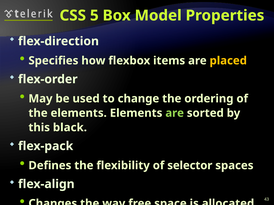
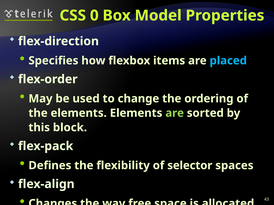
5: 5 -> 0
placed colour: yellow -> light blue
black: black -> block
